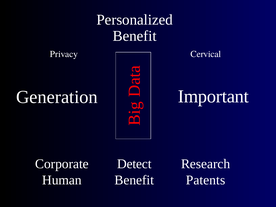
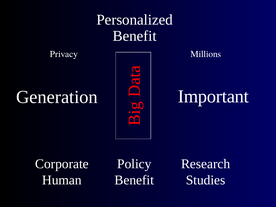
Cervical: Cervical -> Millions
Detect: Detect -> Policy
Patents: Patents -> Studies
